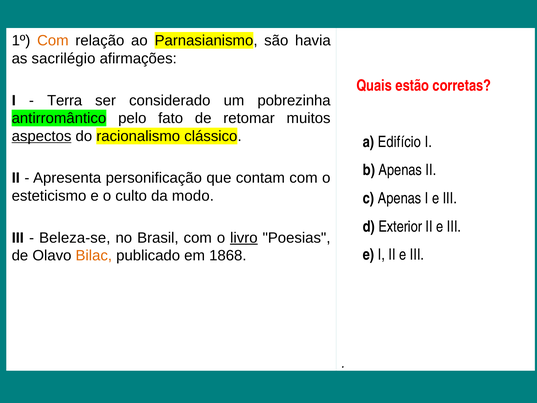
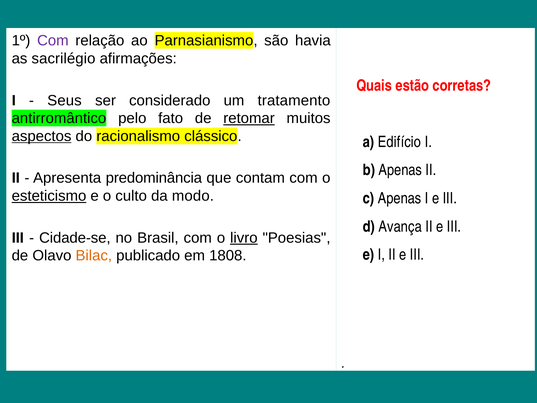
Com at (53, 41) colour: orange -> purple
Terra: Terra -> Seus
pobrezinha: pobrezinha -> tratamento
retomar underline: none -> present
personificação: personificação -> predominância
esteticismo underline: none -> present
Exterior: Exterior -> Avança
Beleza-se: Beleza-se -> Cidade-se
1868: 1868 -> 1808
